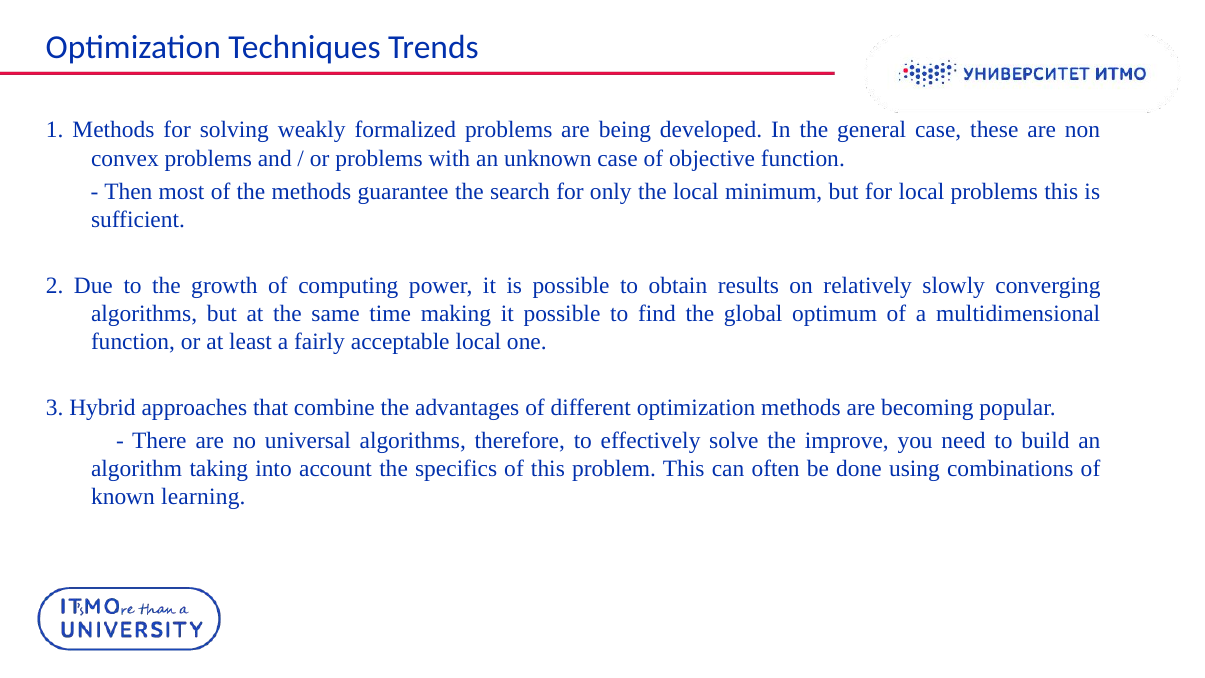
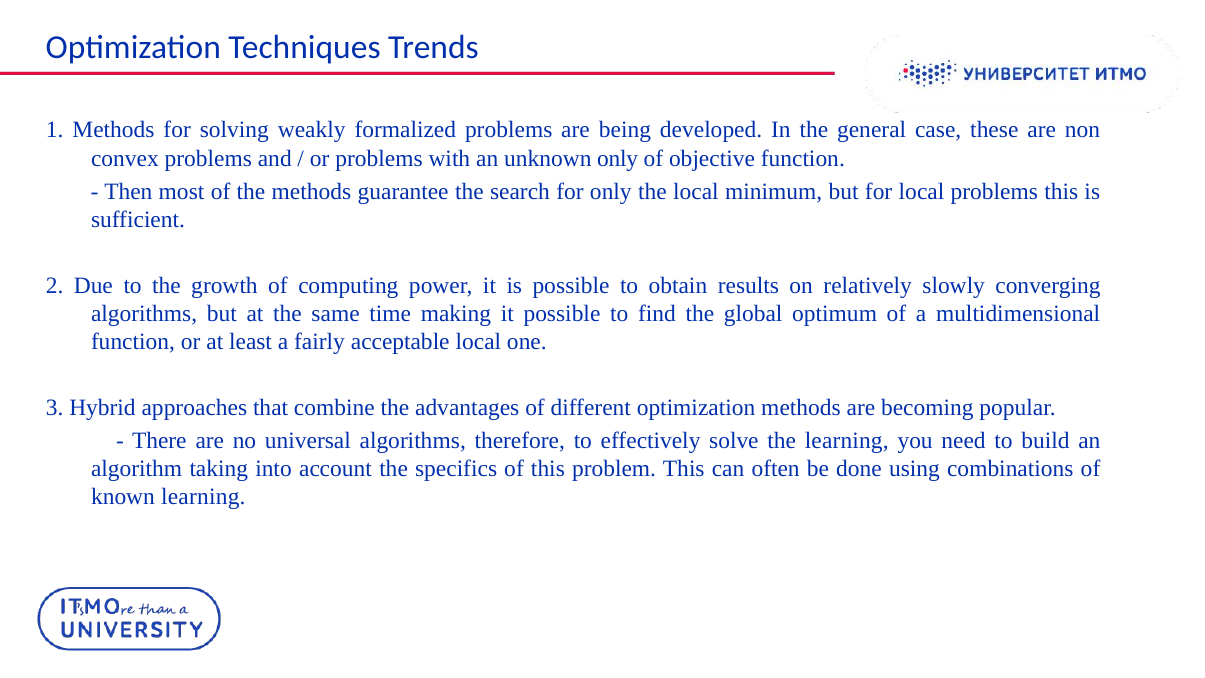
unknown case: case -> only
the improve: improve -> learning
